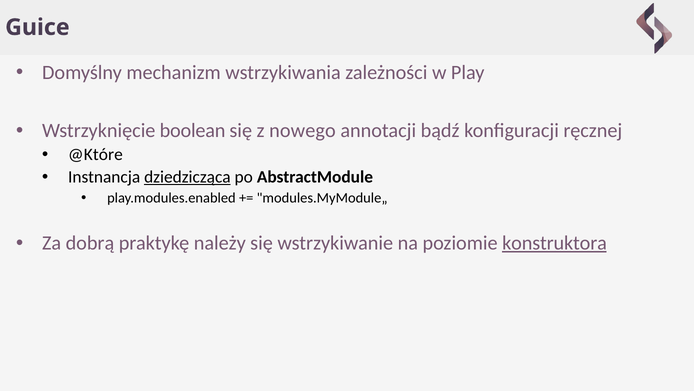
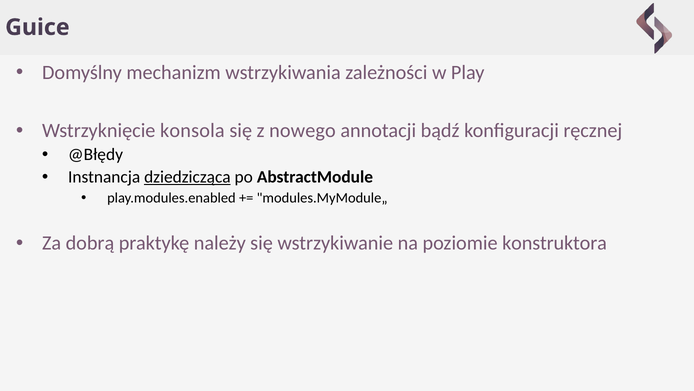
boolean: boolean -> konsola
@Które: @Które -> @Błędy
konstruktora underline: present -> none
